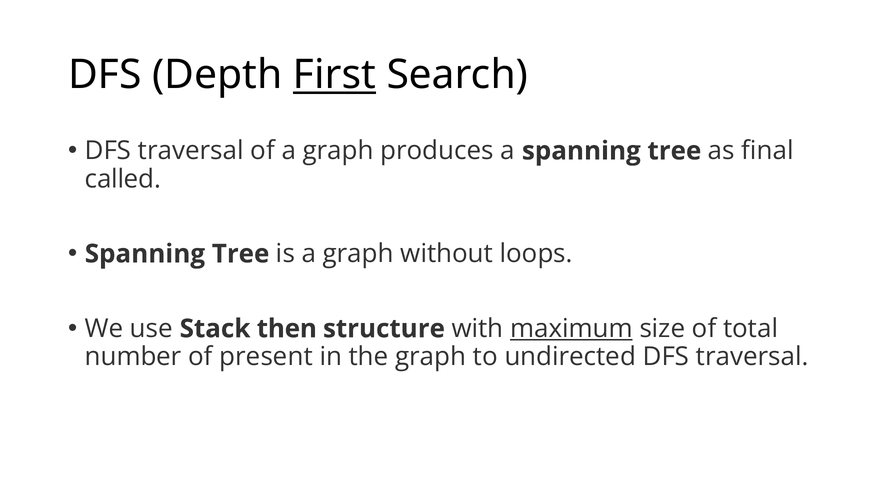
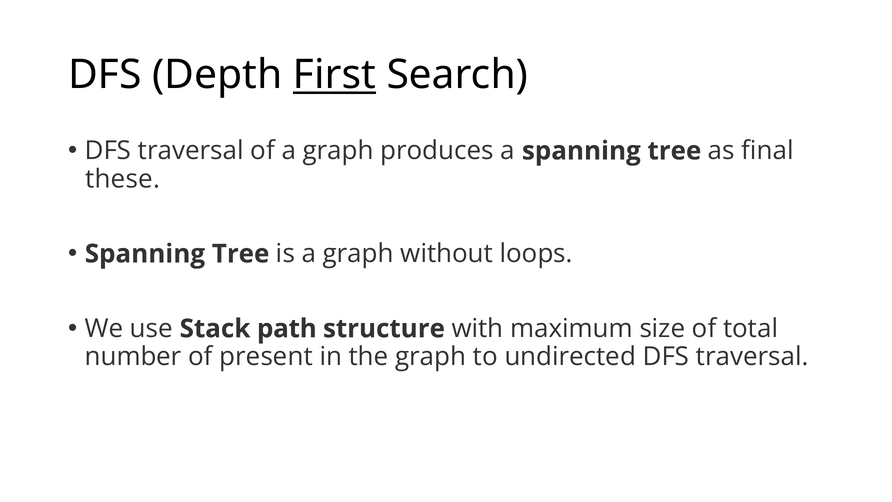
called: called -> these
then: then -> path
maximum underline: present -> none
